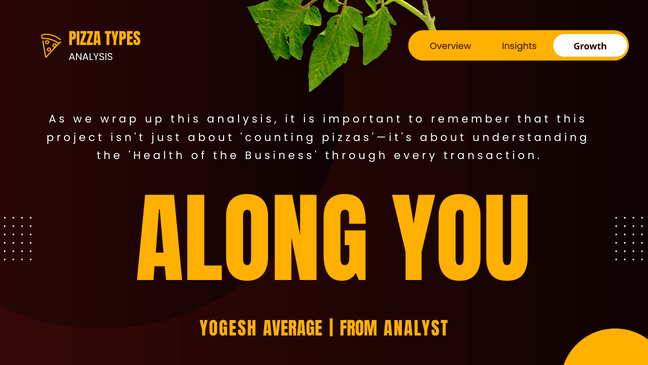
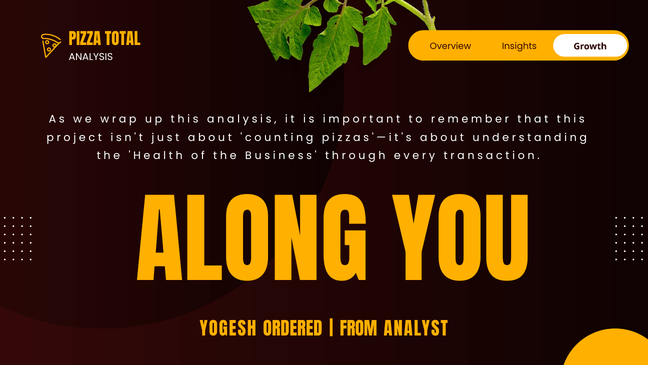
TYPES: TYPES -> TOTAL
AVERAGE: AVERAGE -> ORDERED
